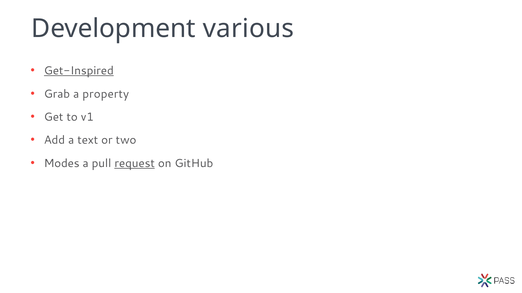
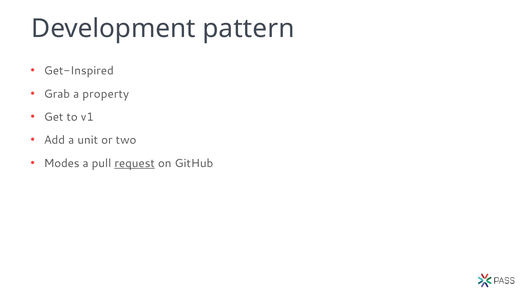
various: various -> pattern
Get-Inspired underline: present -> none
text: text -> unit
